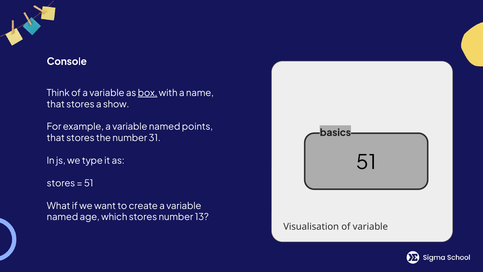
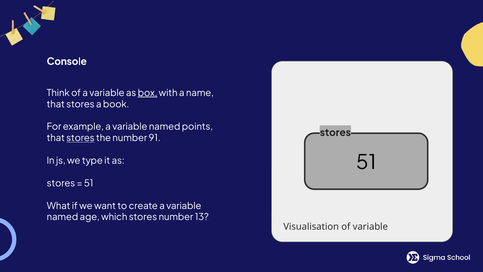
show: show -> book
basics at (335, 132): basics -> stores
stores at (80, 138) underline: none -> present
31: 31 -> 91
